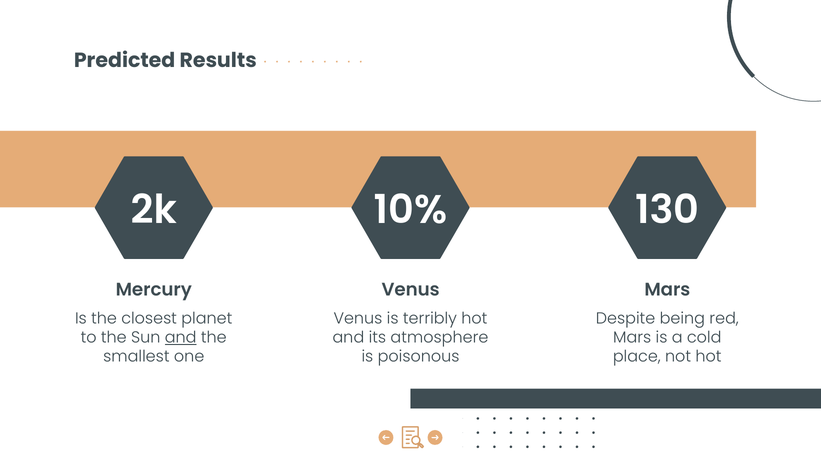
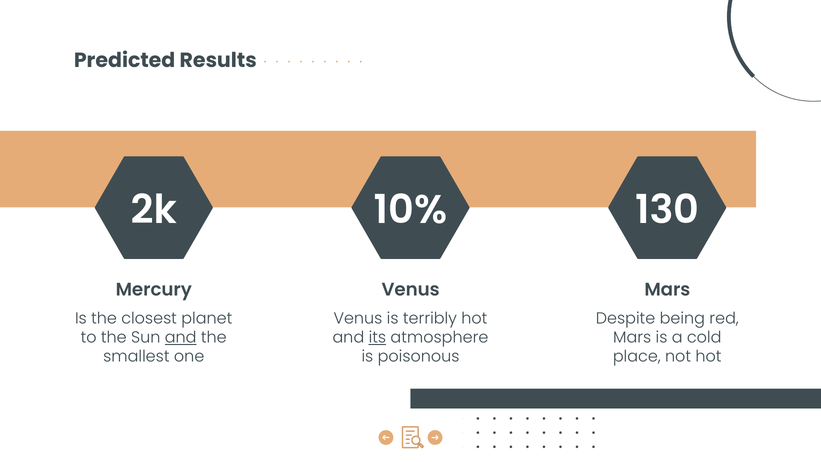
its underline: none -> present
